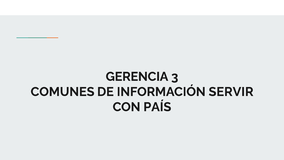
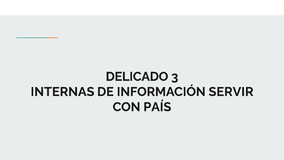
GERENCIA: GERENCIA -> DELICADO
COMUNES: COMUNES -> INTERNAS
